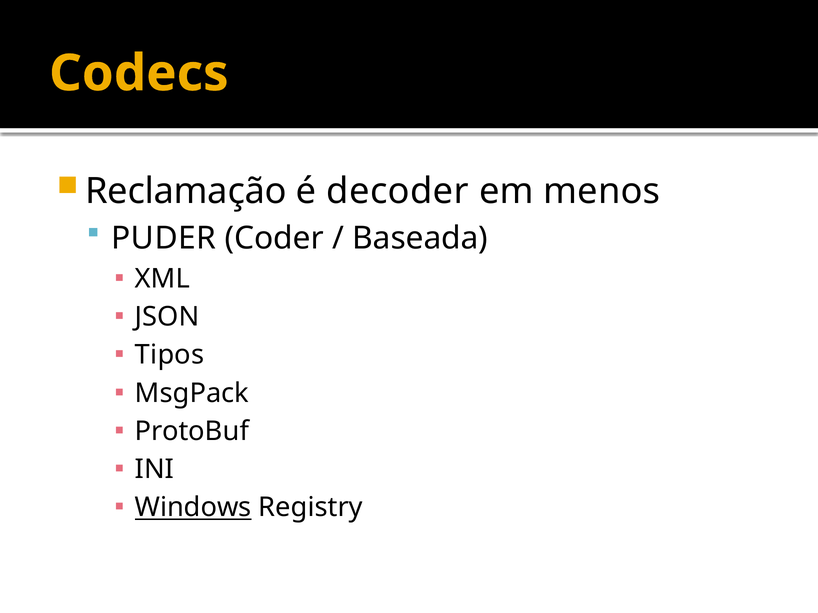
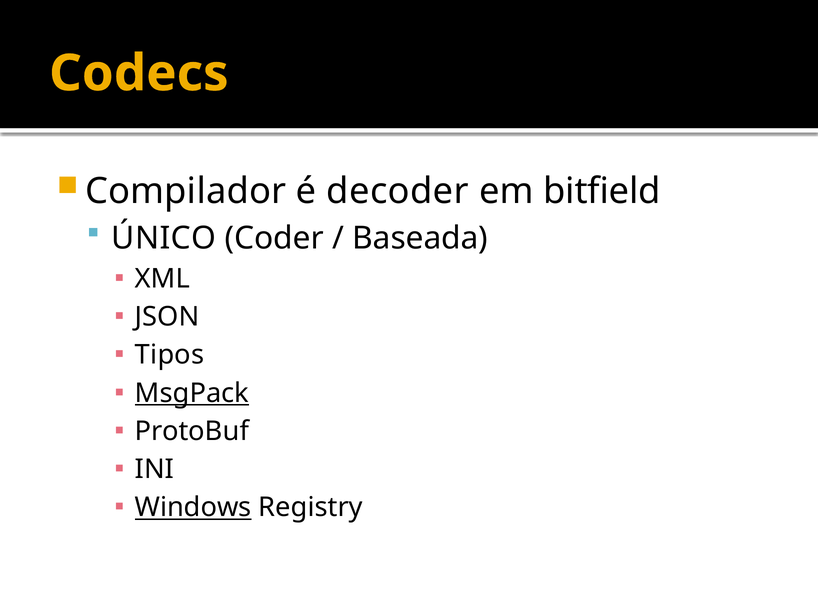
Reclamação: Reclamação -> Compilador
menos: menos -> bitfield
PUDER: PUDER -> ÚNICO
MsgPack underline: none -> present
